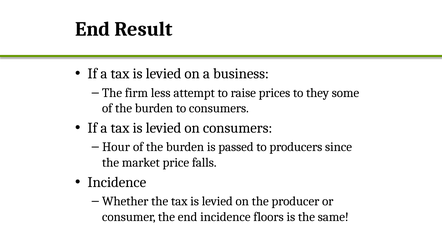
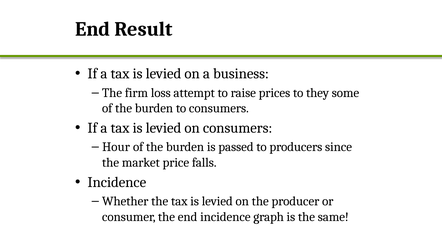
less: less -> loss
floors: floors -> graph
